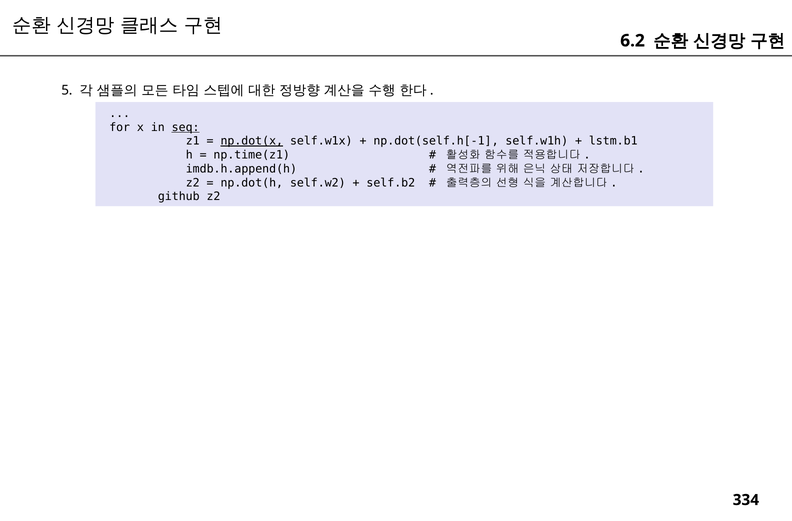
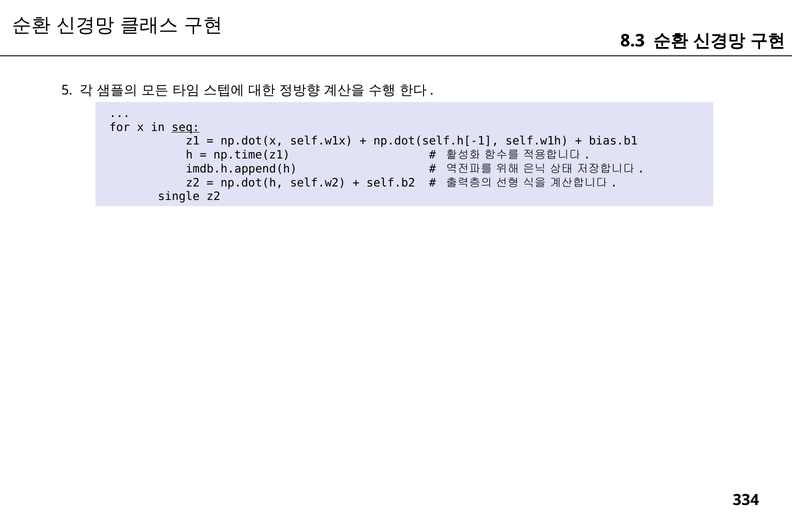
6.2: 6.2 -> 8.3
np.dot(x underline: present -> none
lstm.b1: lstm.b1 -> bias.b1
github: github -> single
